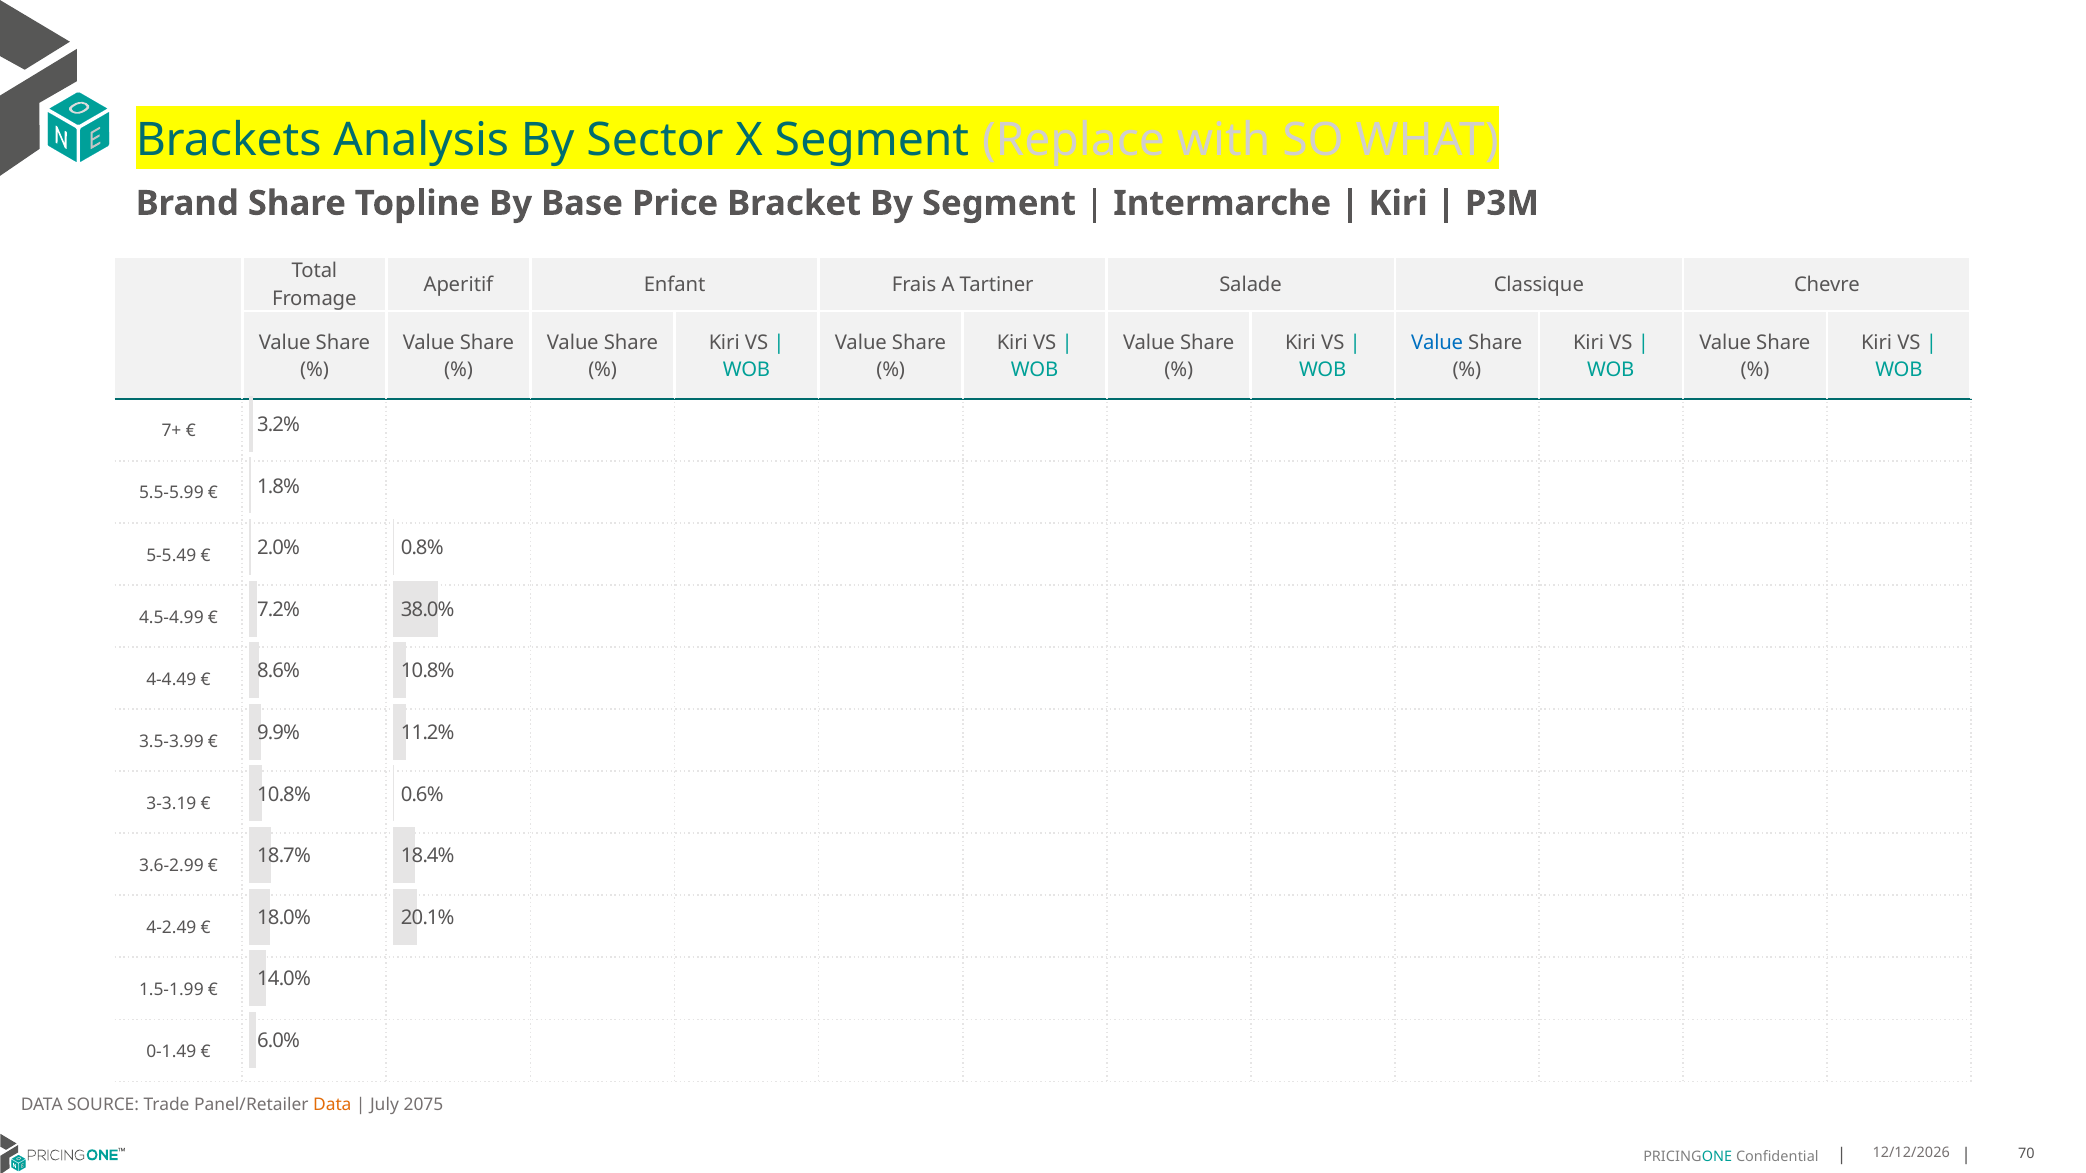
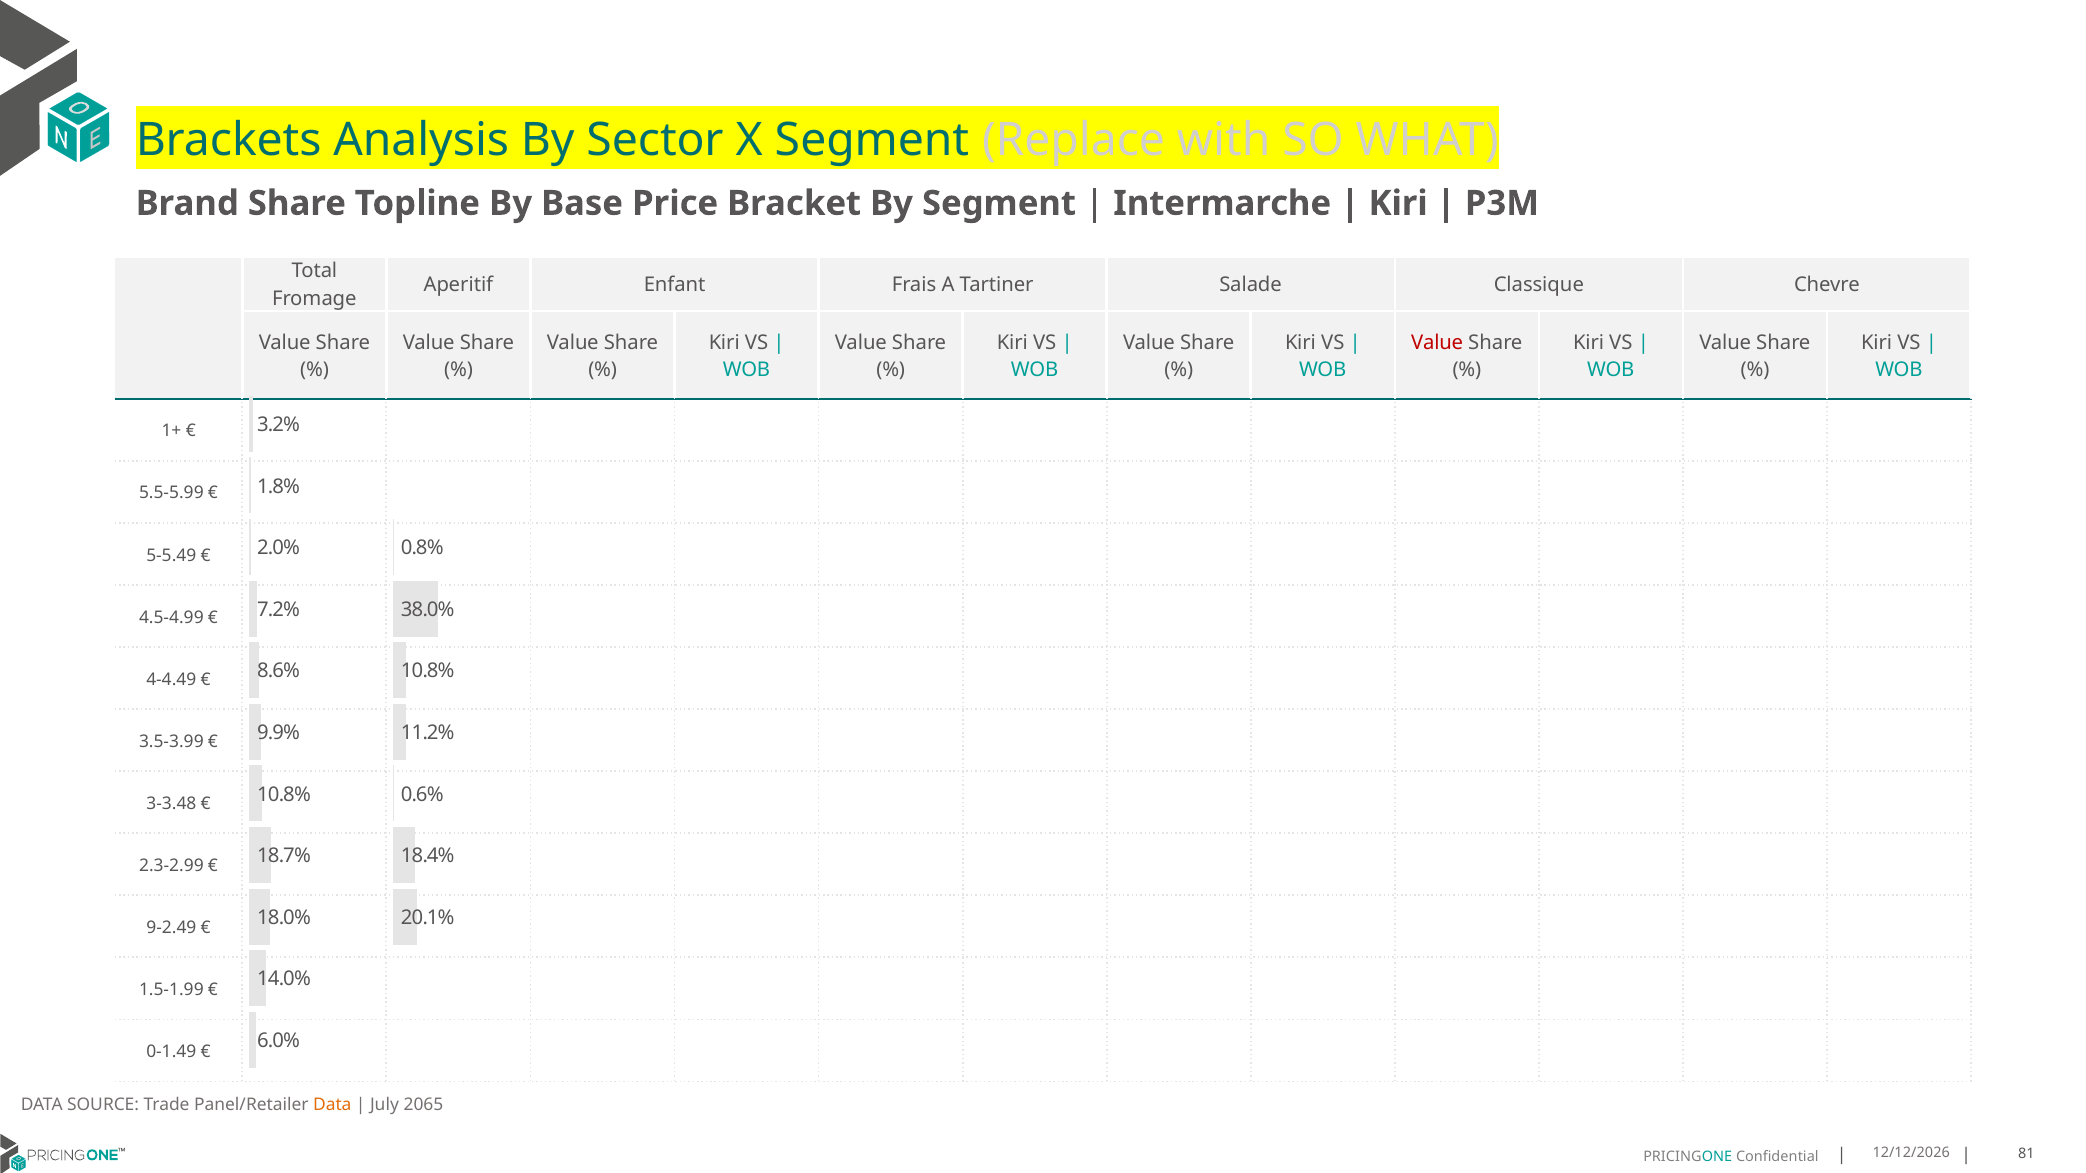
Value at (1437, 343) colour: blue -> red
7+: 7+ -> 1+
3-3.19: 3-3.19 -> 3-3.48
3.6-2.99: 3.6-2.99 -> 2.3-2.99
4-2.49: 4-2.49 -> 9-2.49
2075: 2075 -> 2065
70: 70 -> 81
